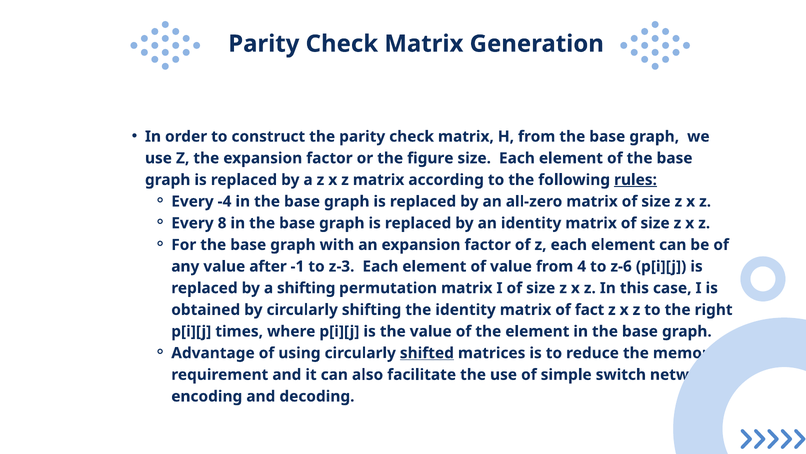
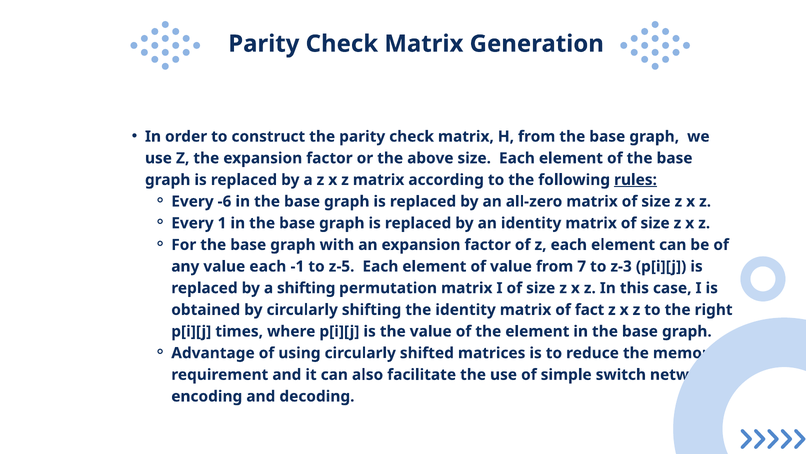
figure: figure -> above
-4: -4 -> -6
8: 8 -> 1
value after: after -> each
z-3: z-3 -> z-5
4: 4 -> 7
z-6: z-6 -> z-3
shifted underline: present -> none
